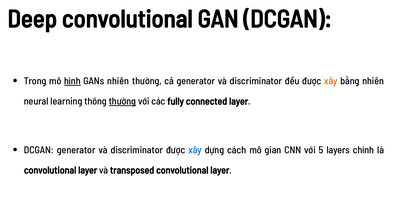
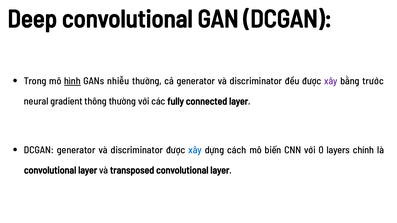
GANs nhiên: nhiên -> nhiễu
xây at (331, 81) colour: orange -> purple
bằng nhiên: nhiên -> trước
learning: learning -> gradient
thường at (122, 101) underline: present -> none
gian: gian -> biến
5: 5 -> 0
